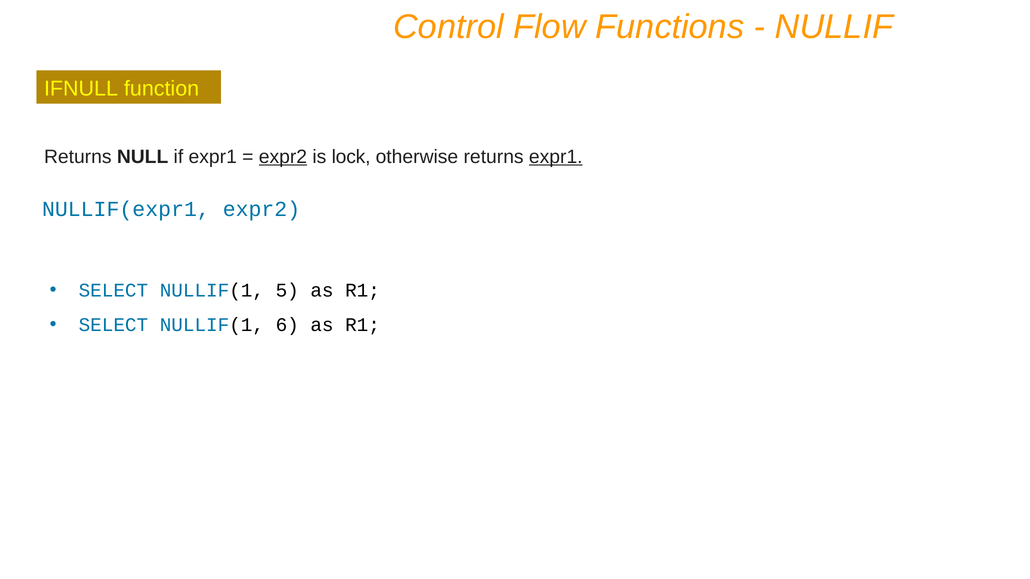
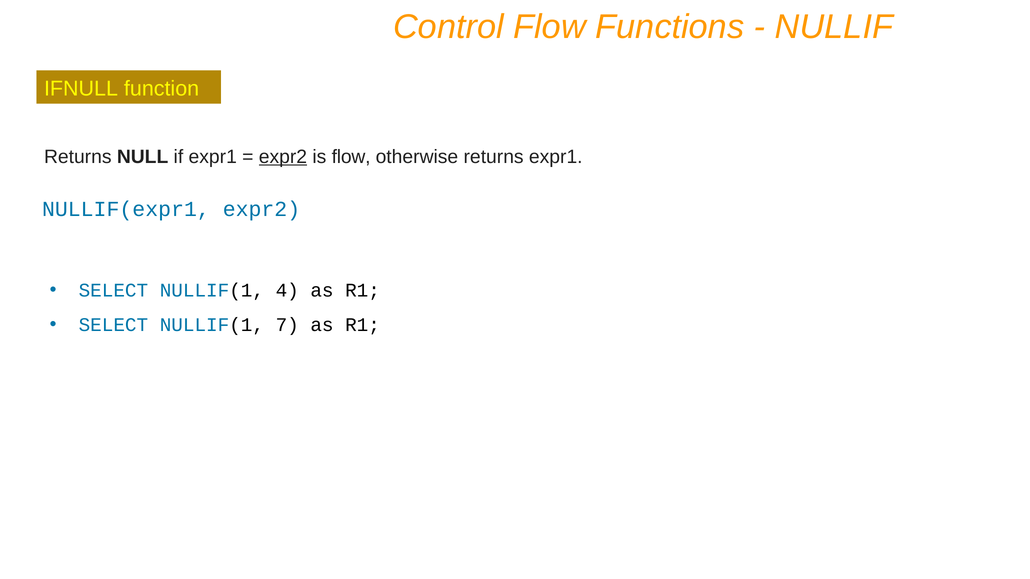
is lock: lock -> flow
expr1 at (556, 157) underline: present -> none
5: 5 -> 4
6: 6 -> 7
